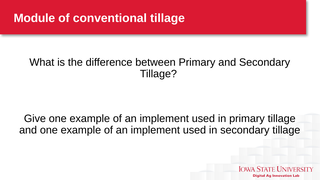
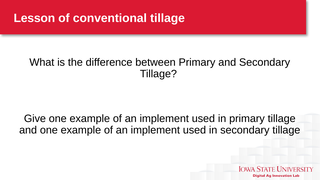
Module: Module -> Lesson
